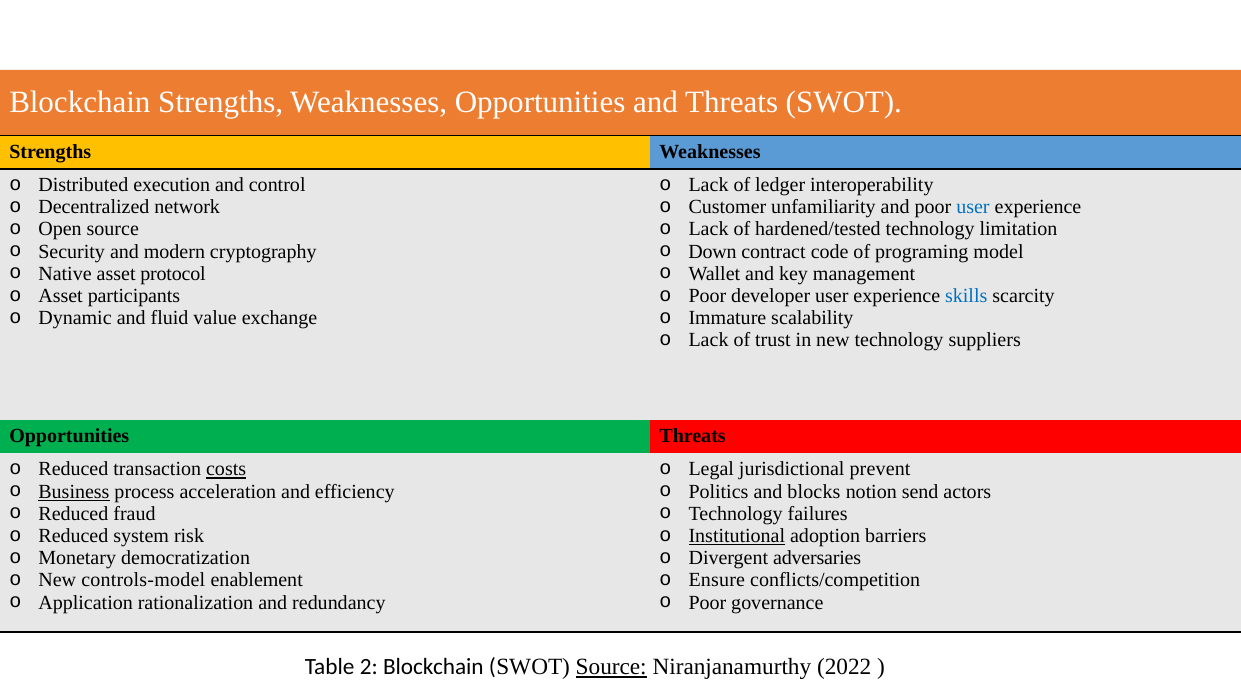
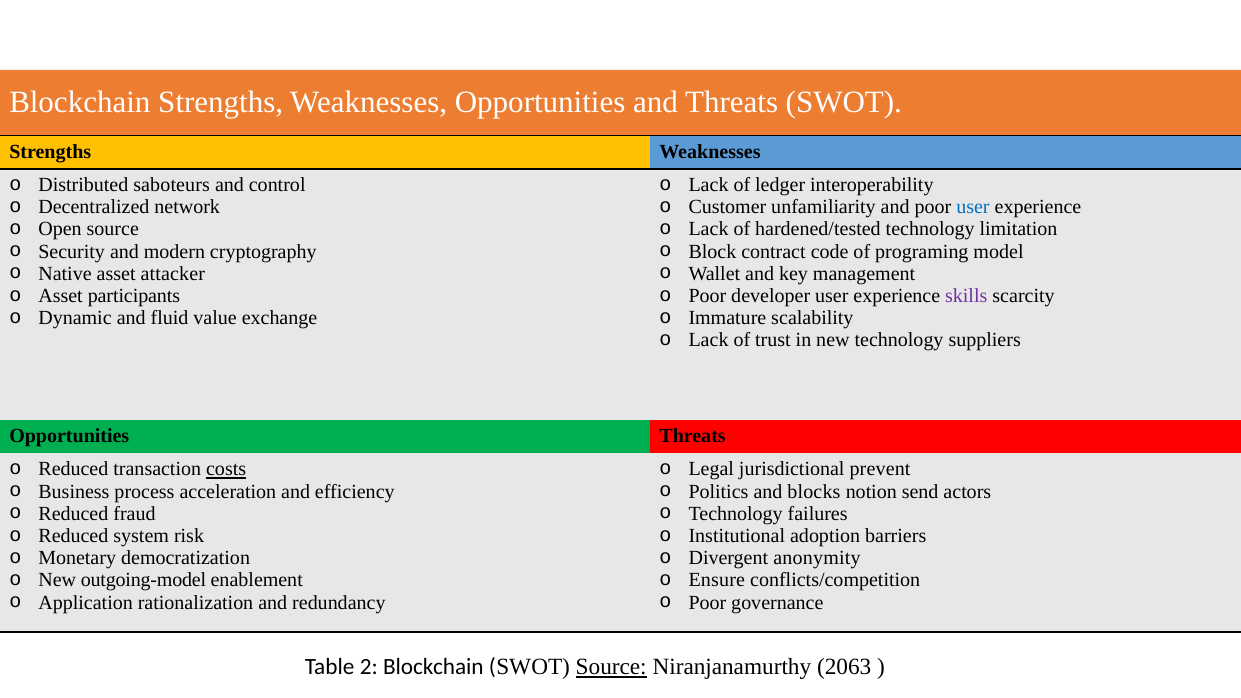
execution: execution -> saboteurs
Down: Down -> Block
protocol: protocol -> attacker
skills colour: blue -> purple
Business underline: present -> none
Institutional underline: present -> none
adversaries: adversaries -> anonymity
controls-model: controls-model -> outgoing-model
2022: 2022 -> 2063
